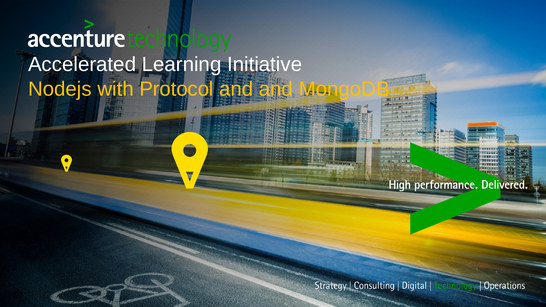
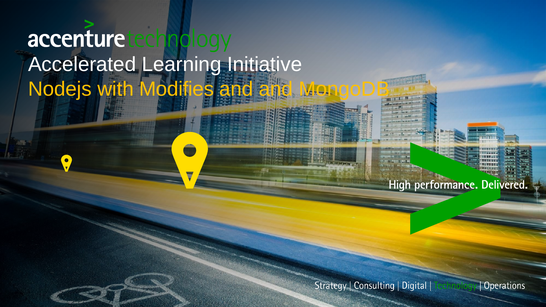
Protocol: Protocol -> Modifies
